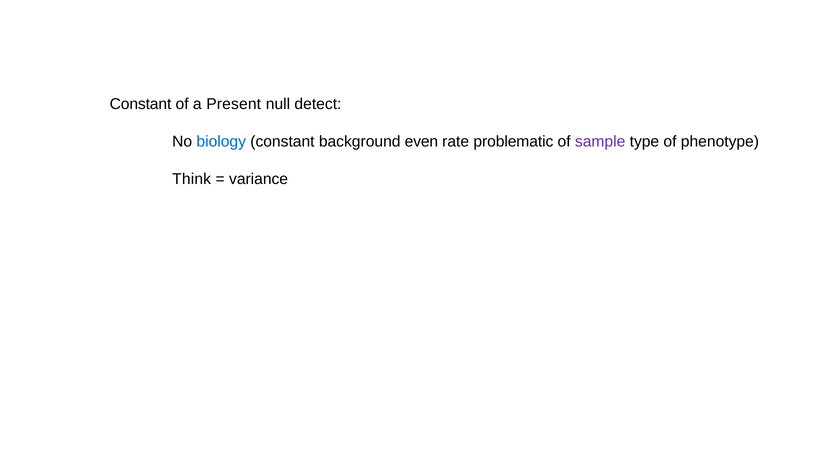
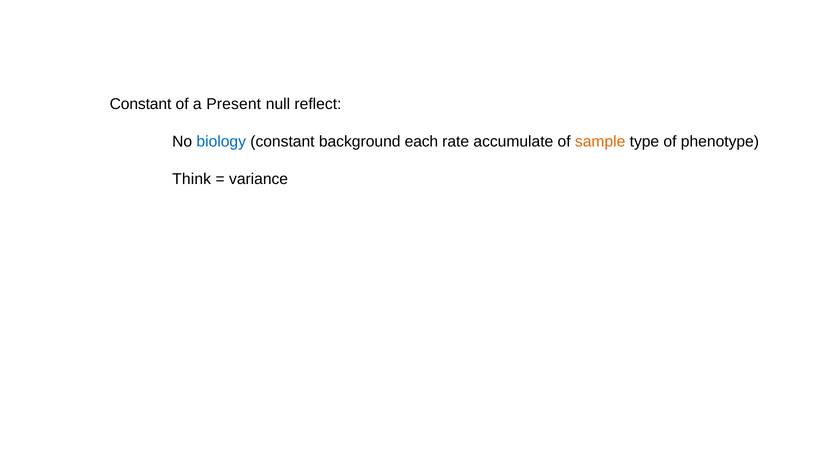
detect: detect -> reflect
even: even -> each
problematic: problematic -> accumulate
sample colour: purple -> orange
